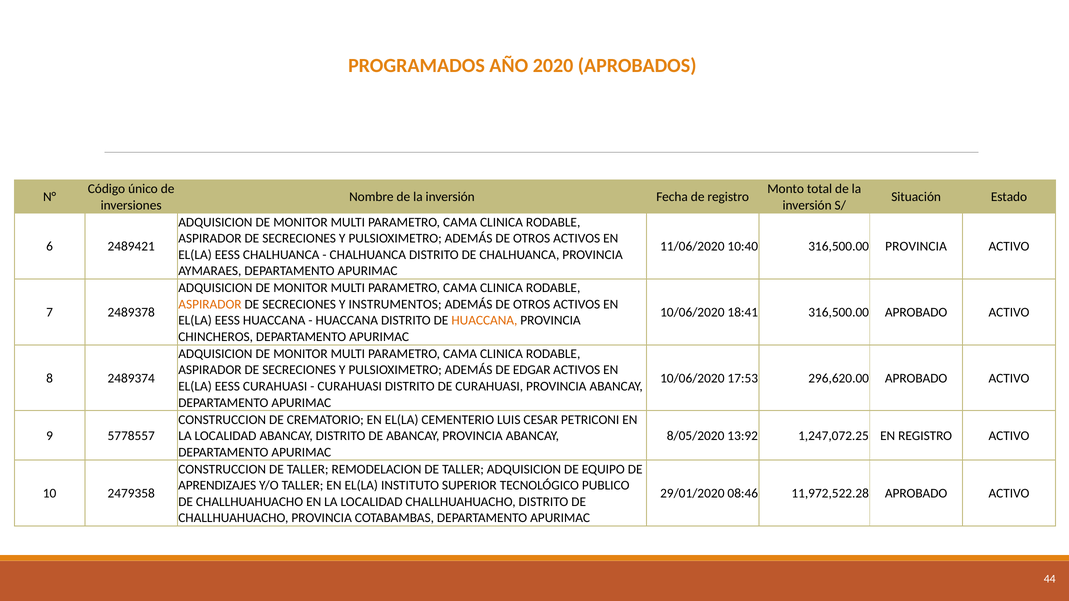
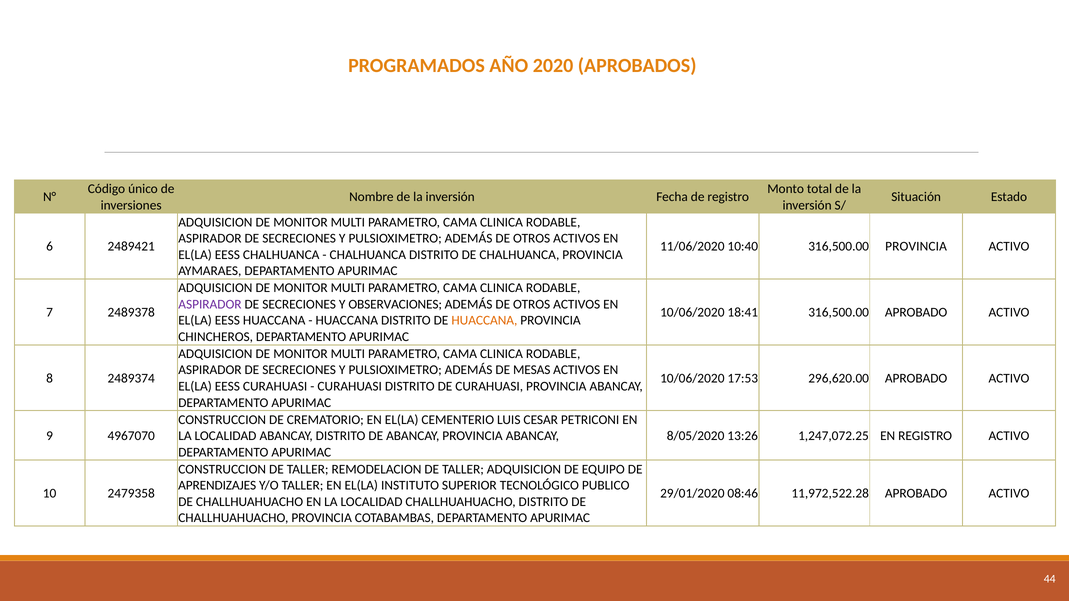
ASPIRADOR at (210, 304) colour: orange -> purple
INSTRUMENTOS: INSTRUMENTOS -> OBSERVACIONES
EDGAR: EDGAR -> MESAS
5778557: 5778557 -> 4967070
13:92: 13:92 -> 13:26
